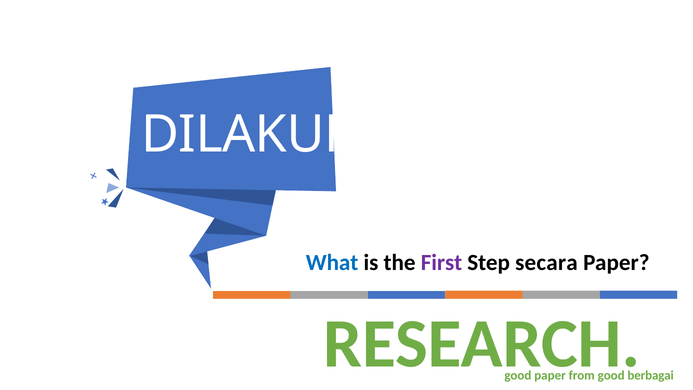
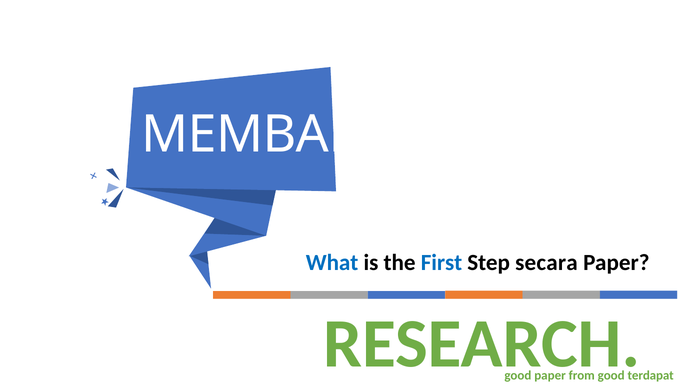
DILAKUKAN: DILAKUKAN -> MEMBAHAS
First colour: purple -> blue
berbagai: berbagai -> terdapat
